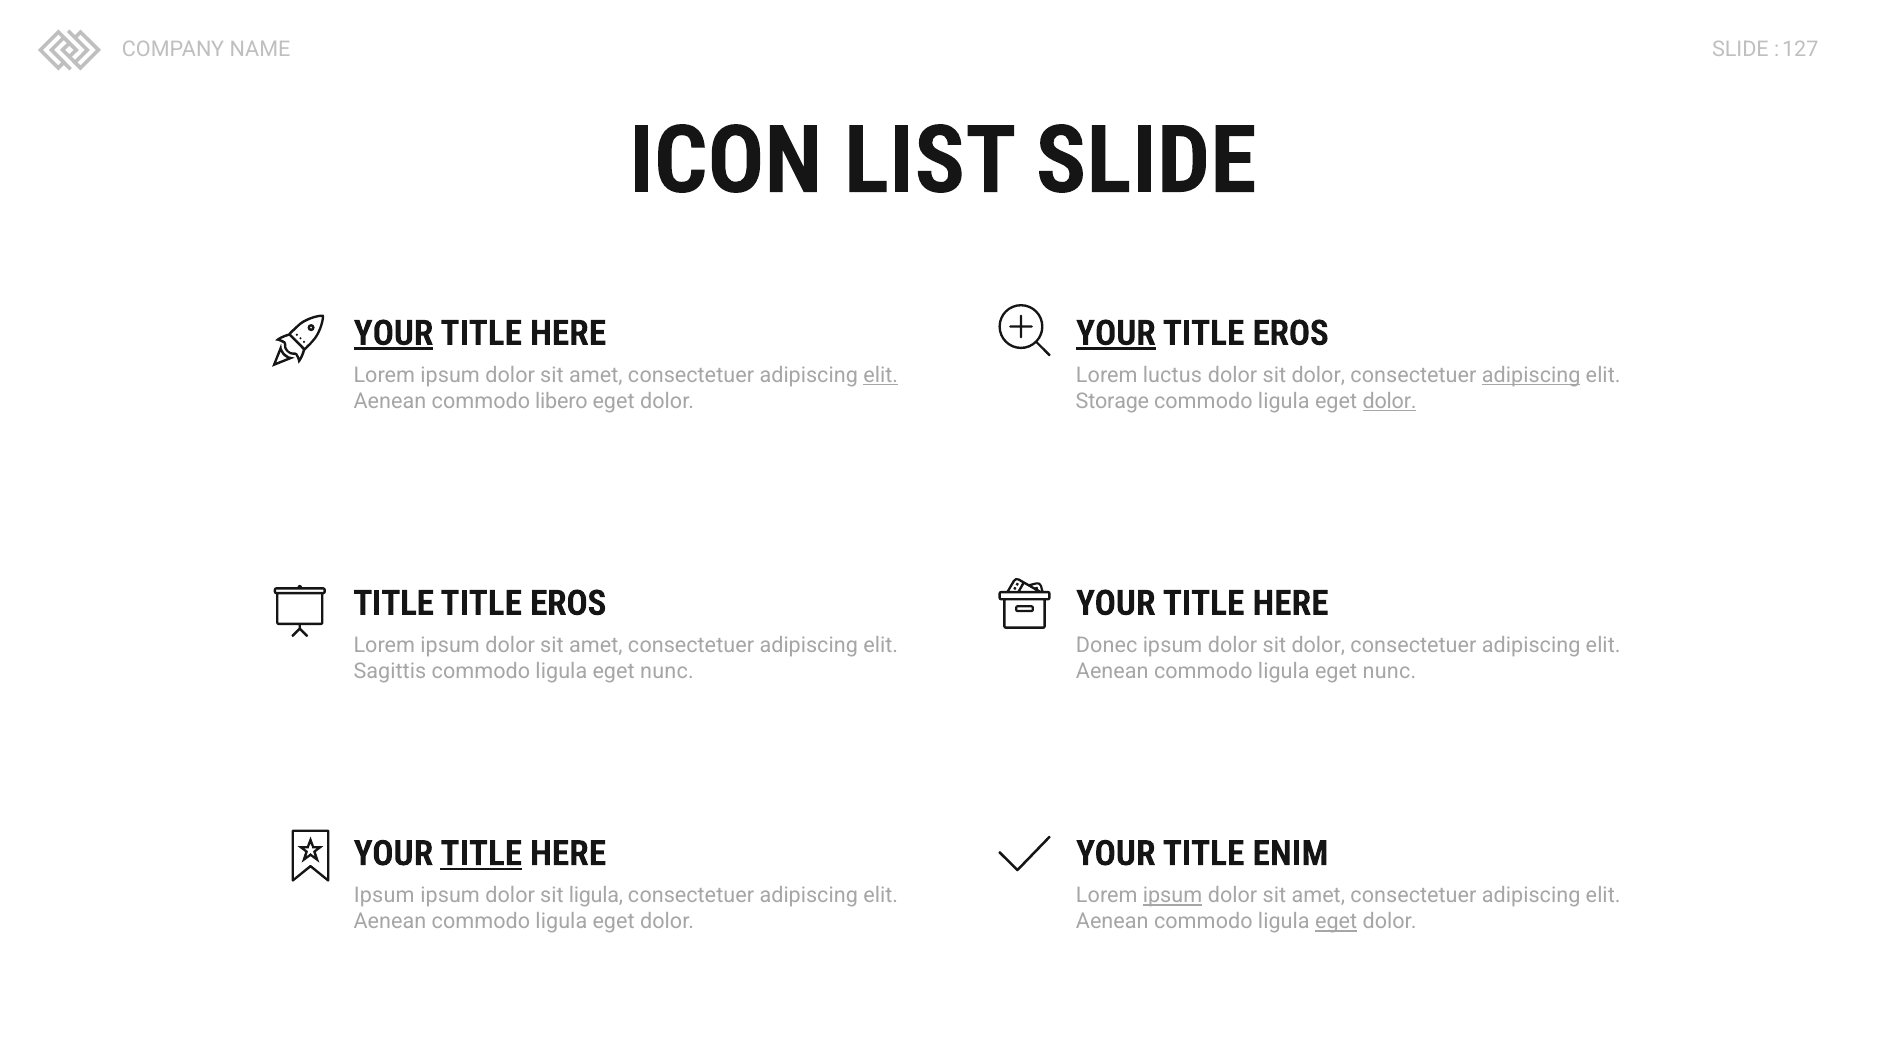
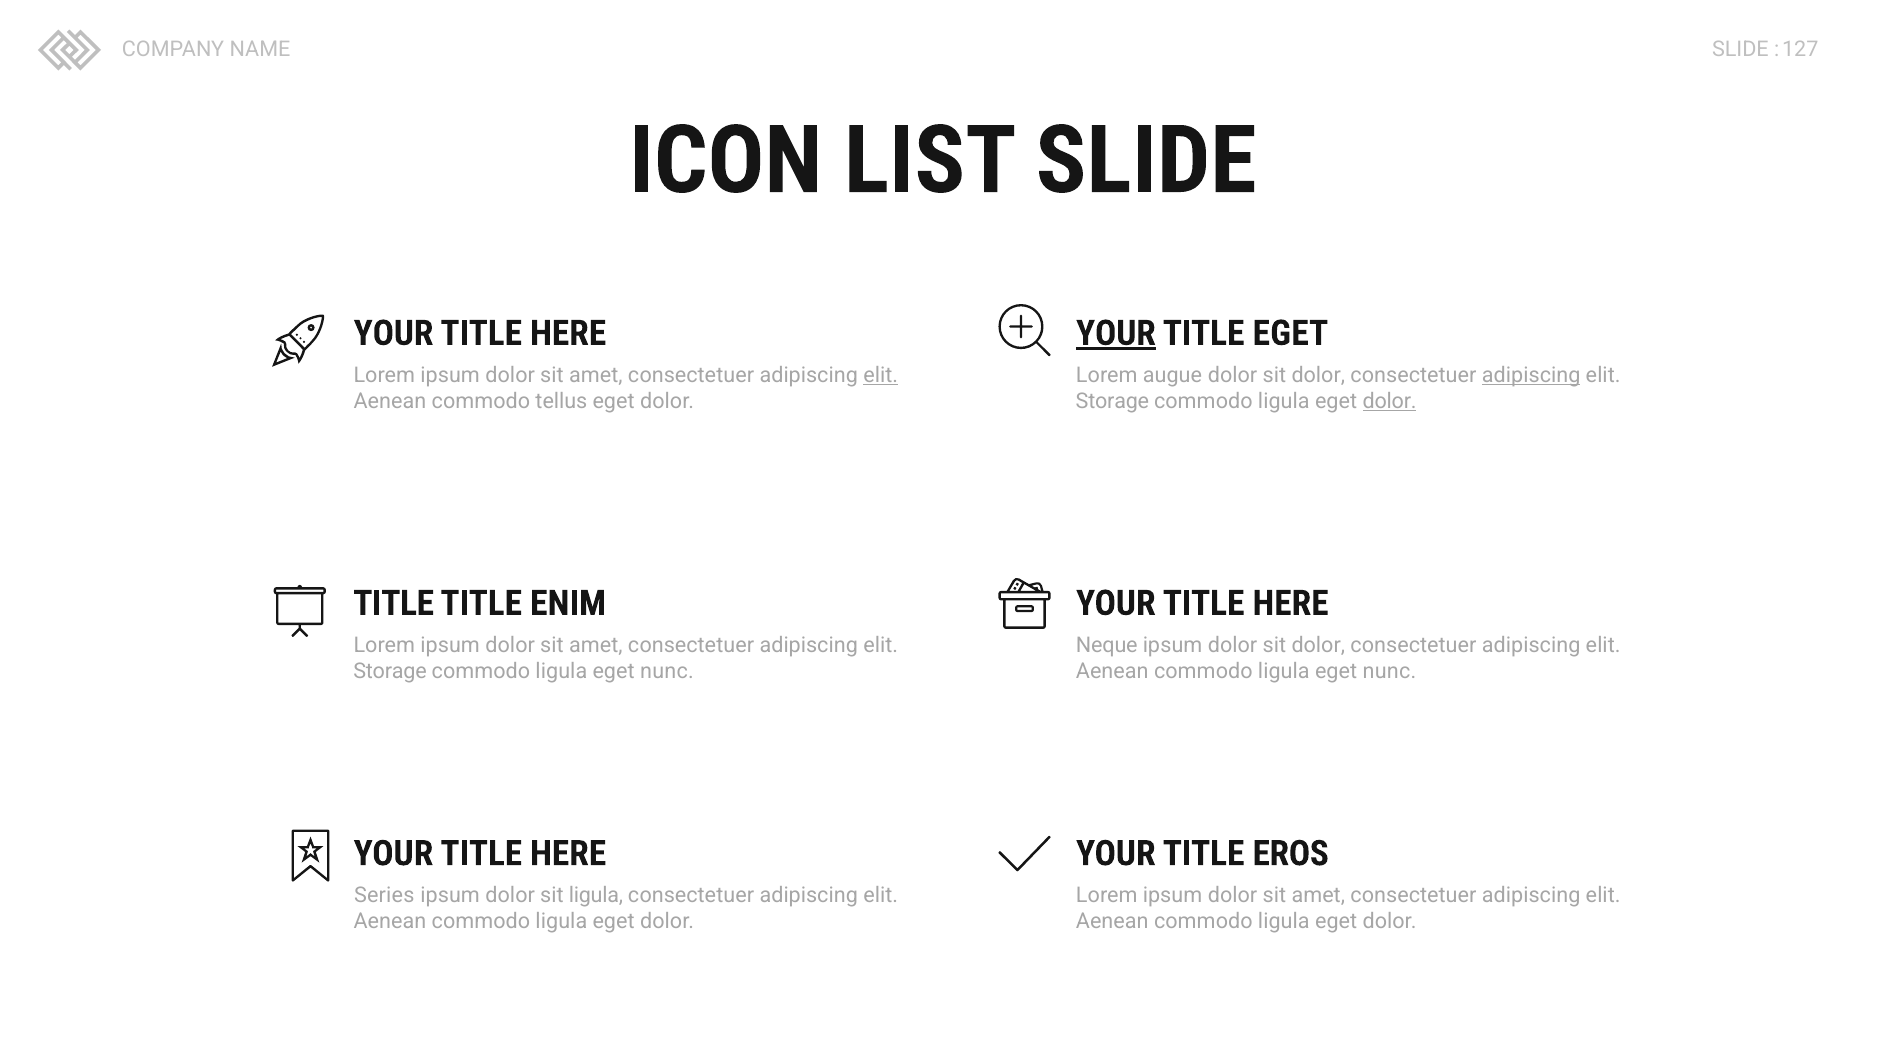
YOUR at (394, 333) underline: present -> none
EROS at (1291, 333): EROS -> EGET
luctus: luctus -> augue
libero: libero -> tellus
EROS at (568, 603): EROS -> ENIM
Donec: Donec -> Neque
Sagittis at (390, 671): Sagittis -> Storage
TITLE at (481, 853) underline: present -> none
ENIM: ENIM -> EROS
Ipsum at (384, 895): Ipsum -> Series
ipsum at (1173, 895) underline: present -> none
eget at (1336, 921) underline: present -> none
